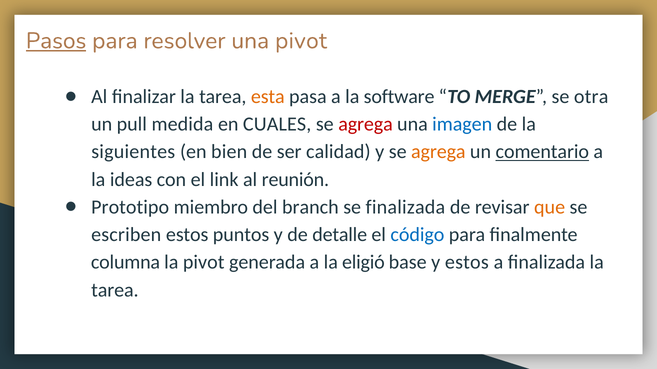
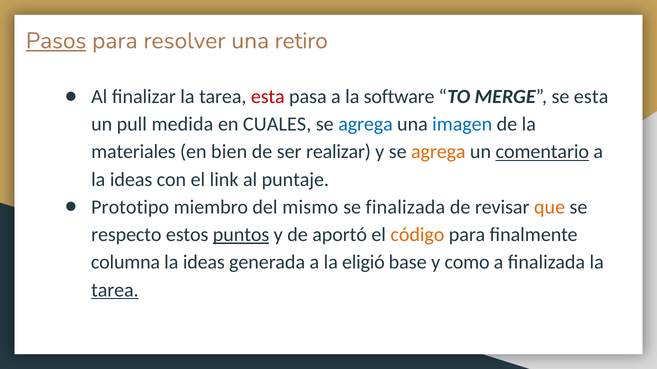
una pivot: pivot -> retiro
esta at (268, 97) colour: orange -> red
se otra: otra -> esta
agrega at (366, 124) colour: red -> blue
siguientes: siguientes -> materiales
calidad: calidad -> realizar
reunión: reunión -> puntaje
branch: branch -> mismo
escriben: escriben -> respecto
puntos underline: none -> present
detalle: detalle -> aportó
código colour: blue -> orange
pivot at (204, 263): pivot -> ideas
y estos: estos -> como
tarea at (115, 290) underline: none -> present
